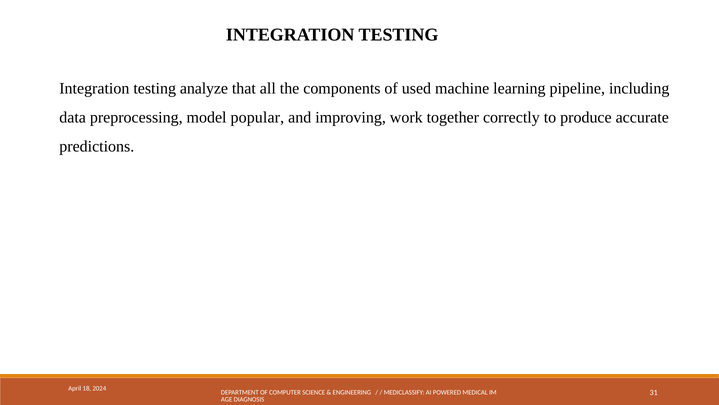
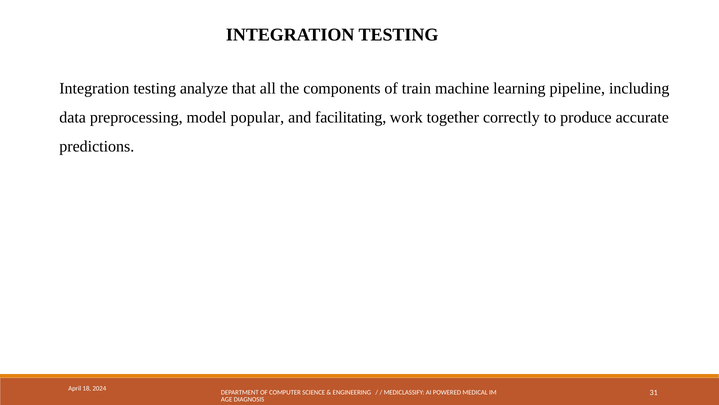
used: used -> train
improving: improving -> facilitating
